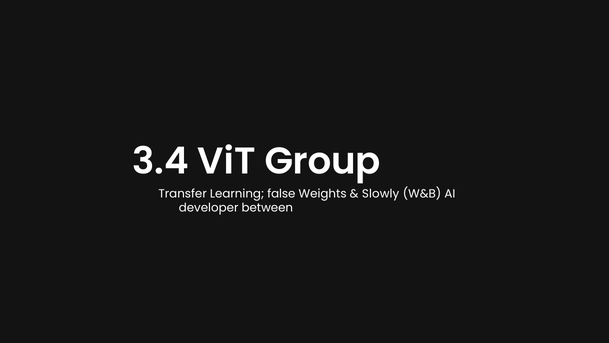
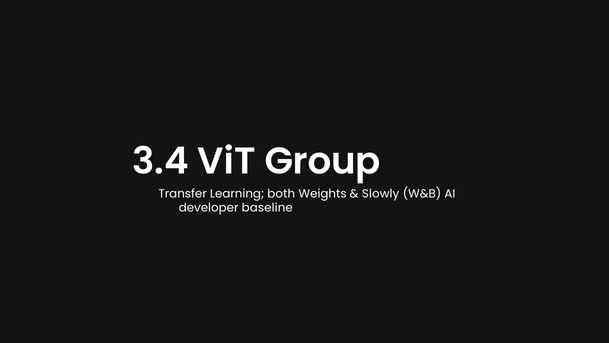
false: false -> both
between: between -> baseline
